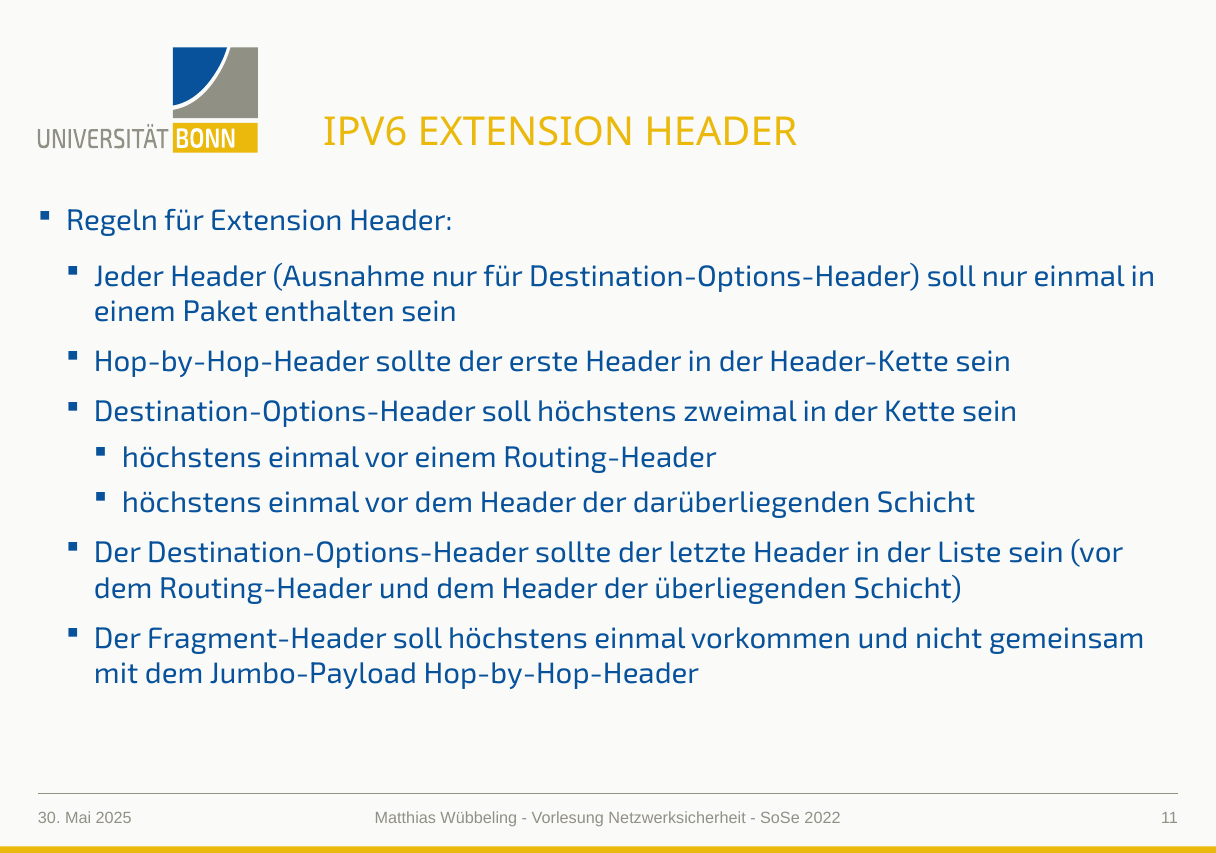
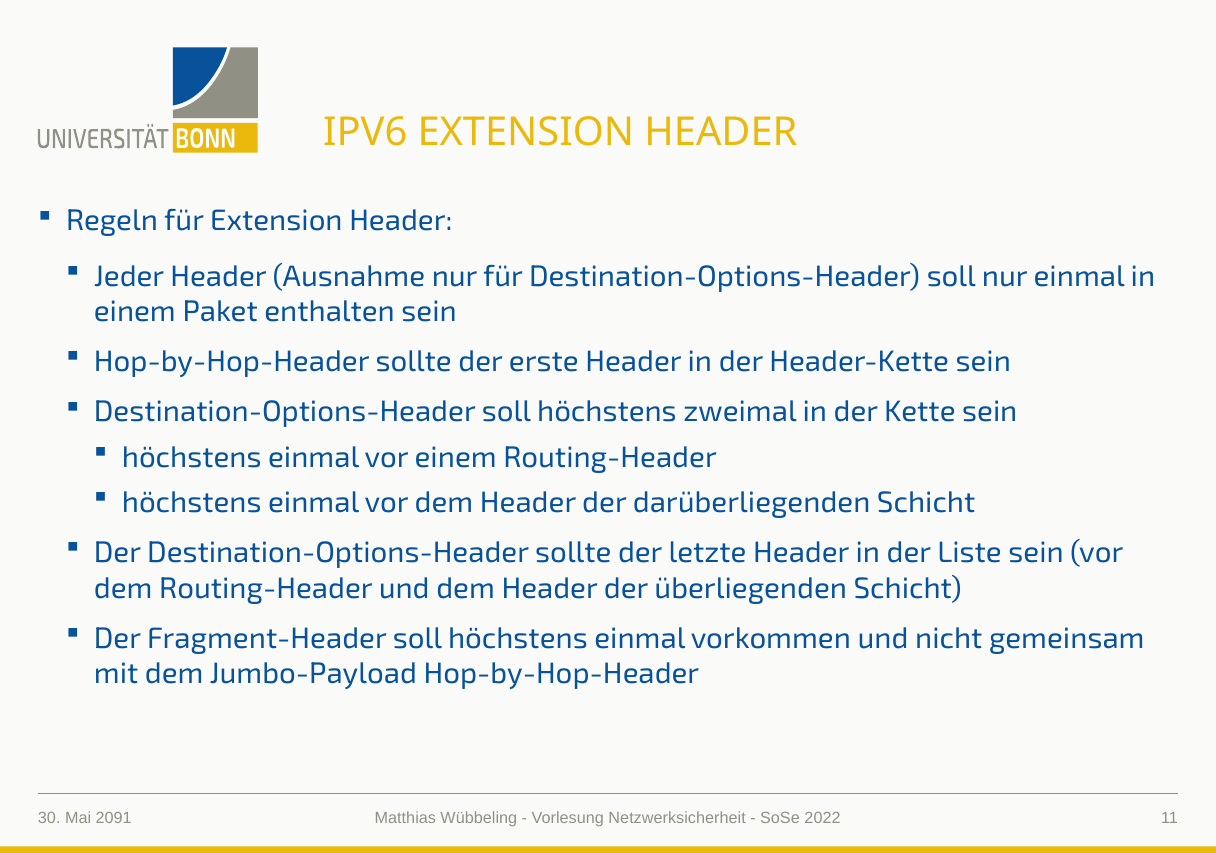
2025: 2025 -> 2091
